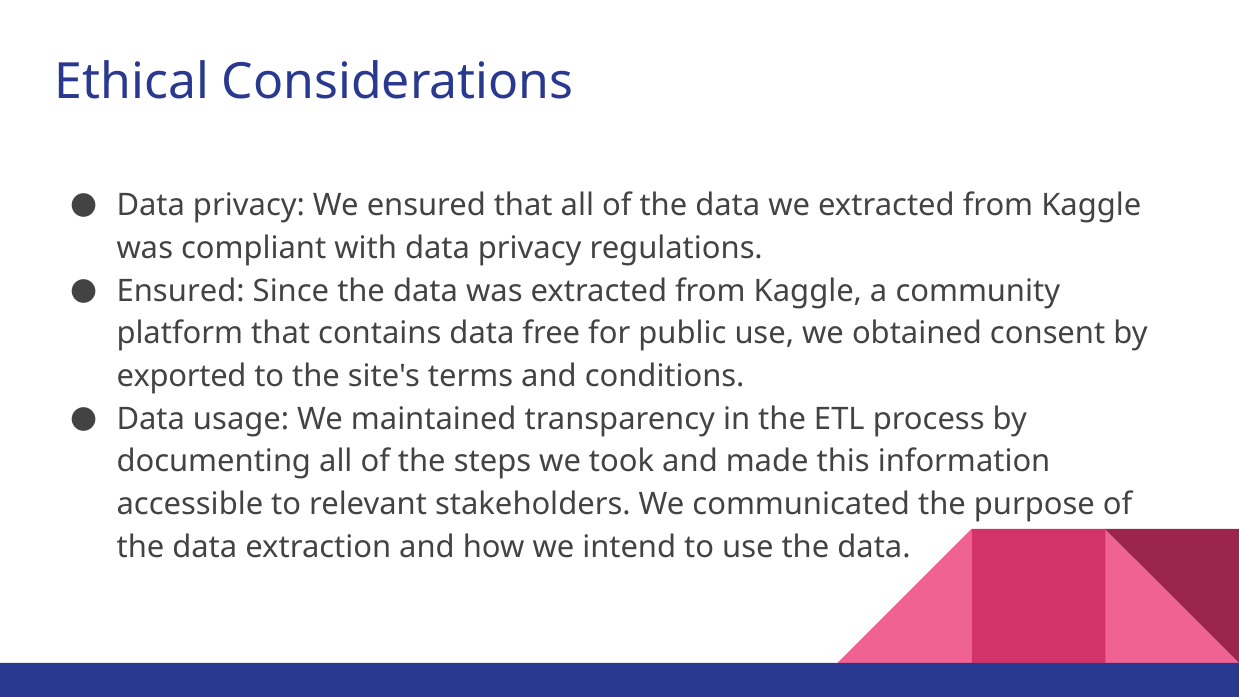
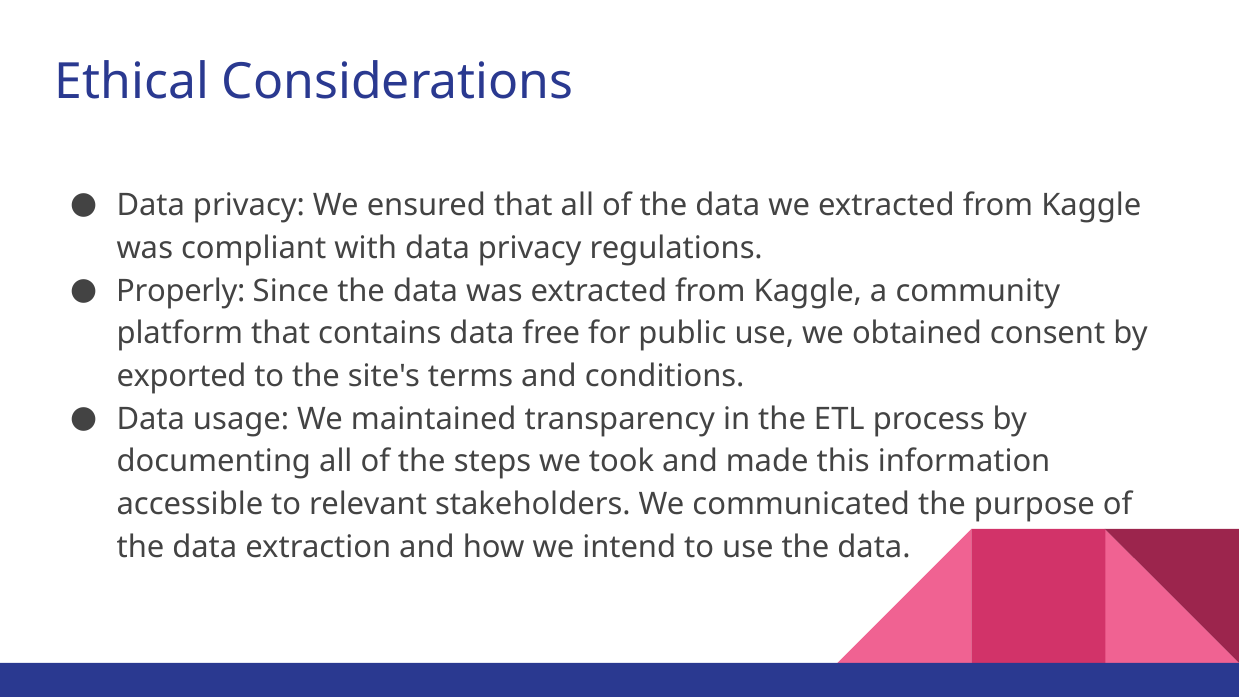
Ensured at (181, 291): Ensured -> Properly
